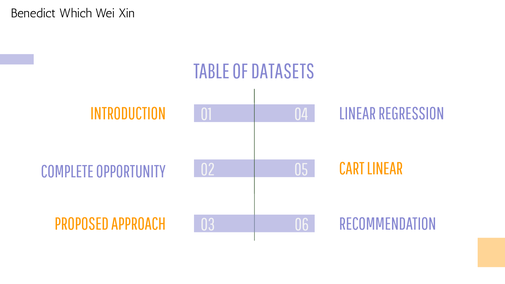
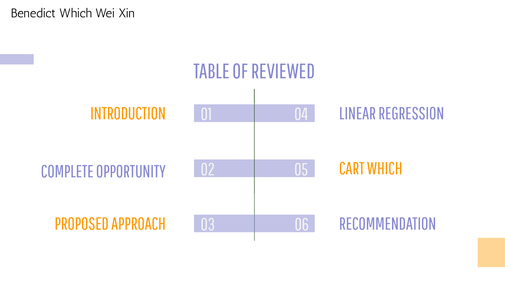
DATASETS: DATASETS -> REVIEWED
CART LINEAR: LINEAR -> WHICH
